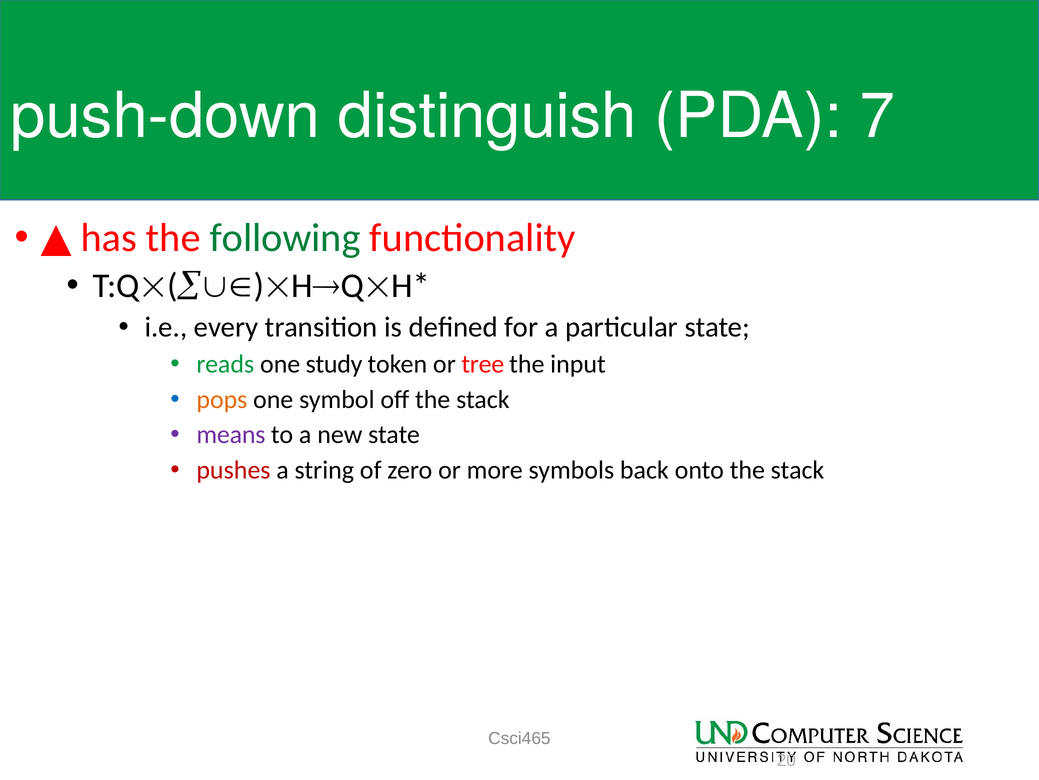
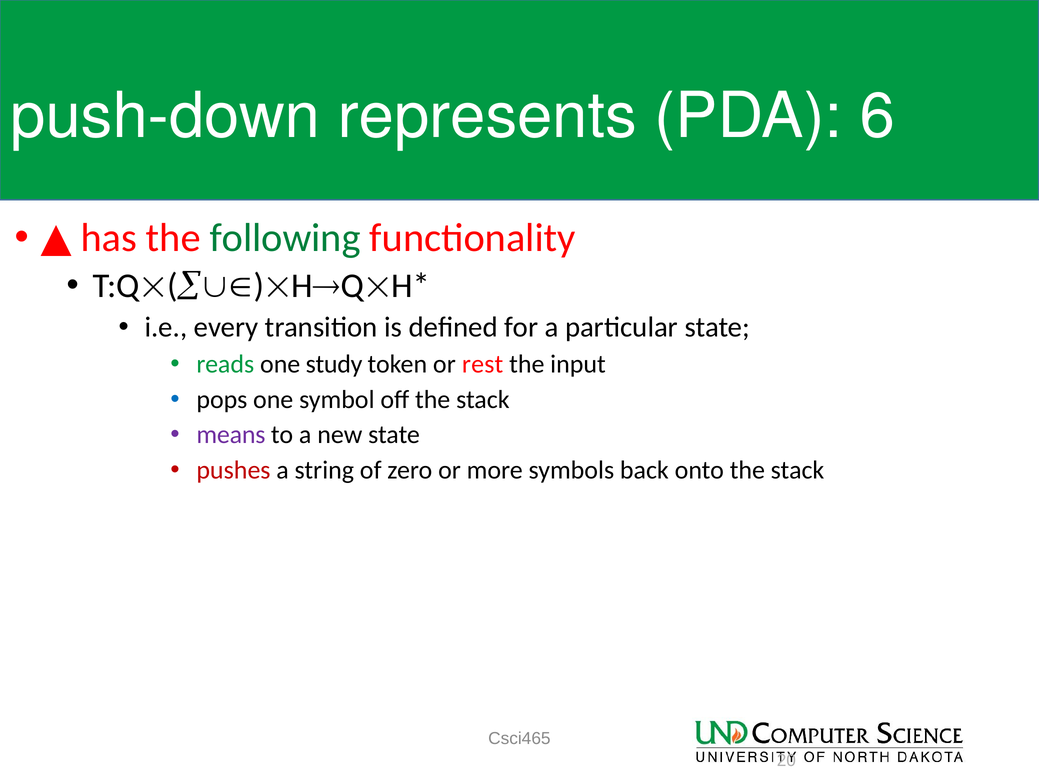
distinguish: distinguish -> represents
7: 7 -> 6
tree: tree -> rest
pops colour: orange -> black
